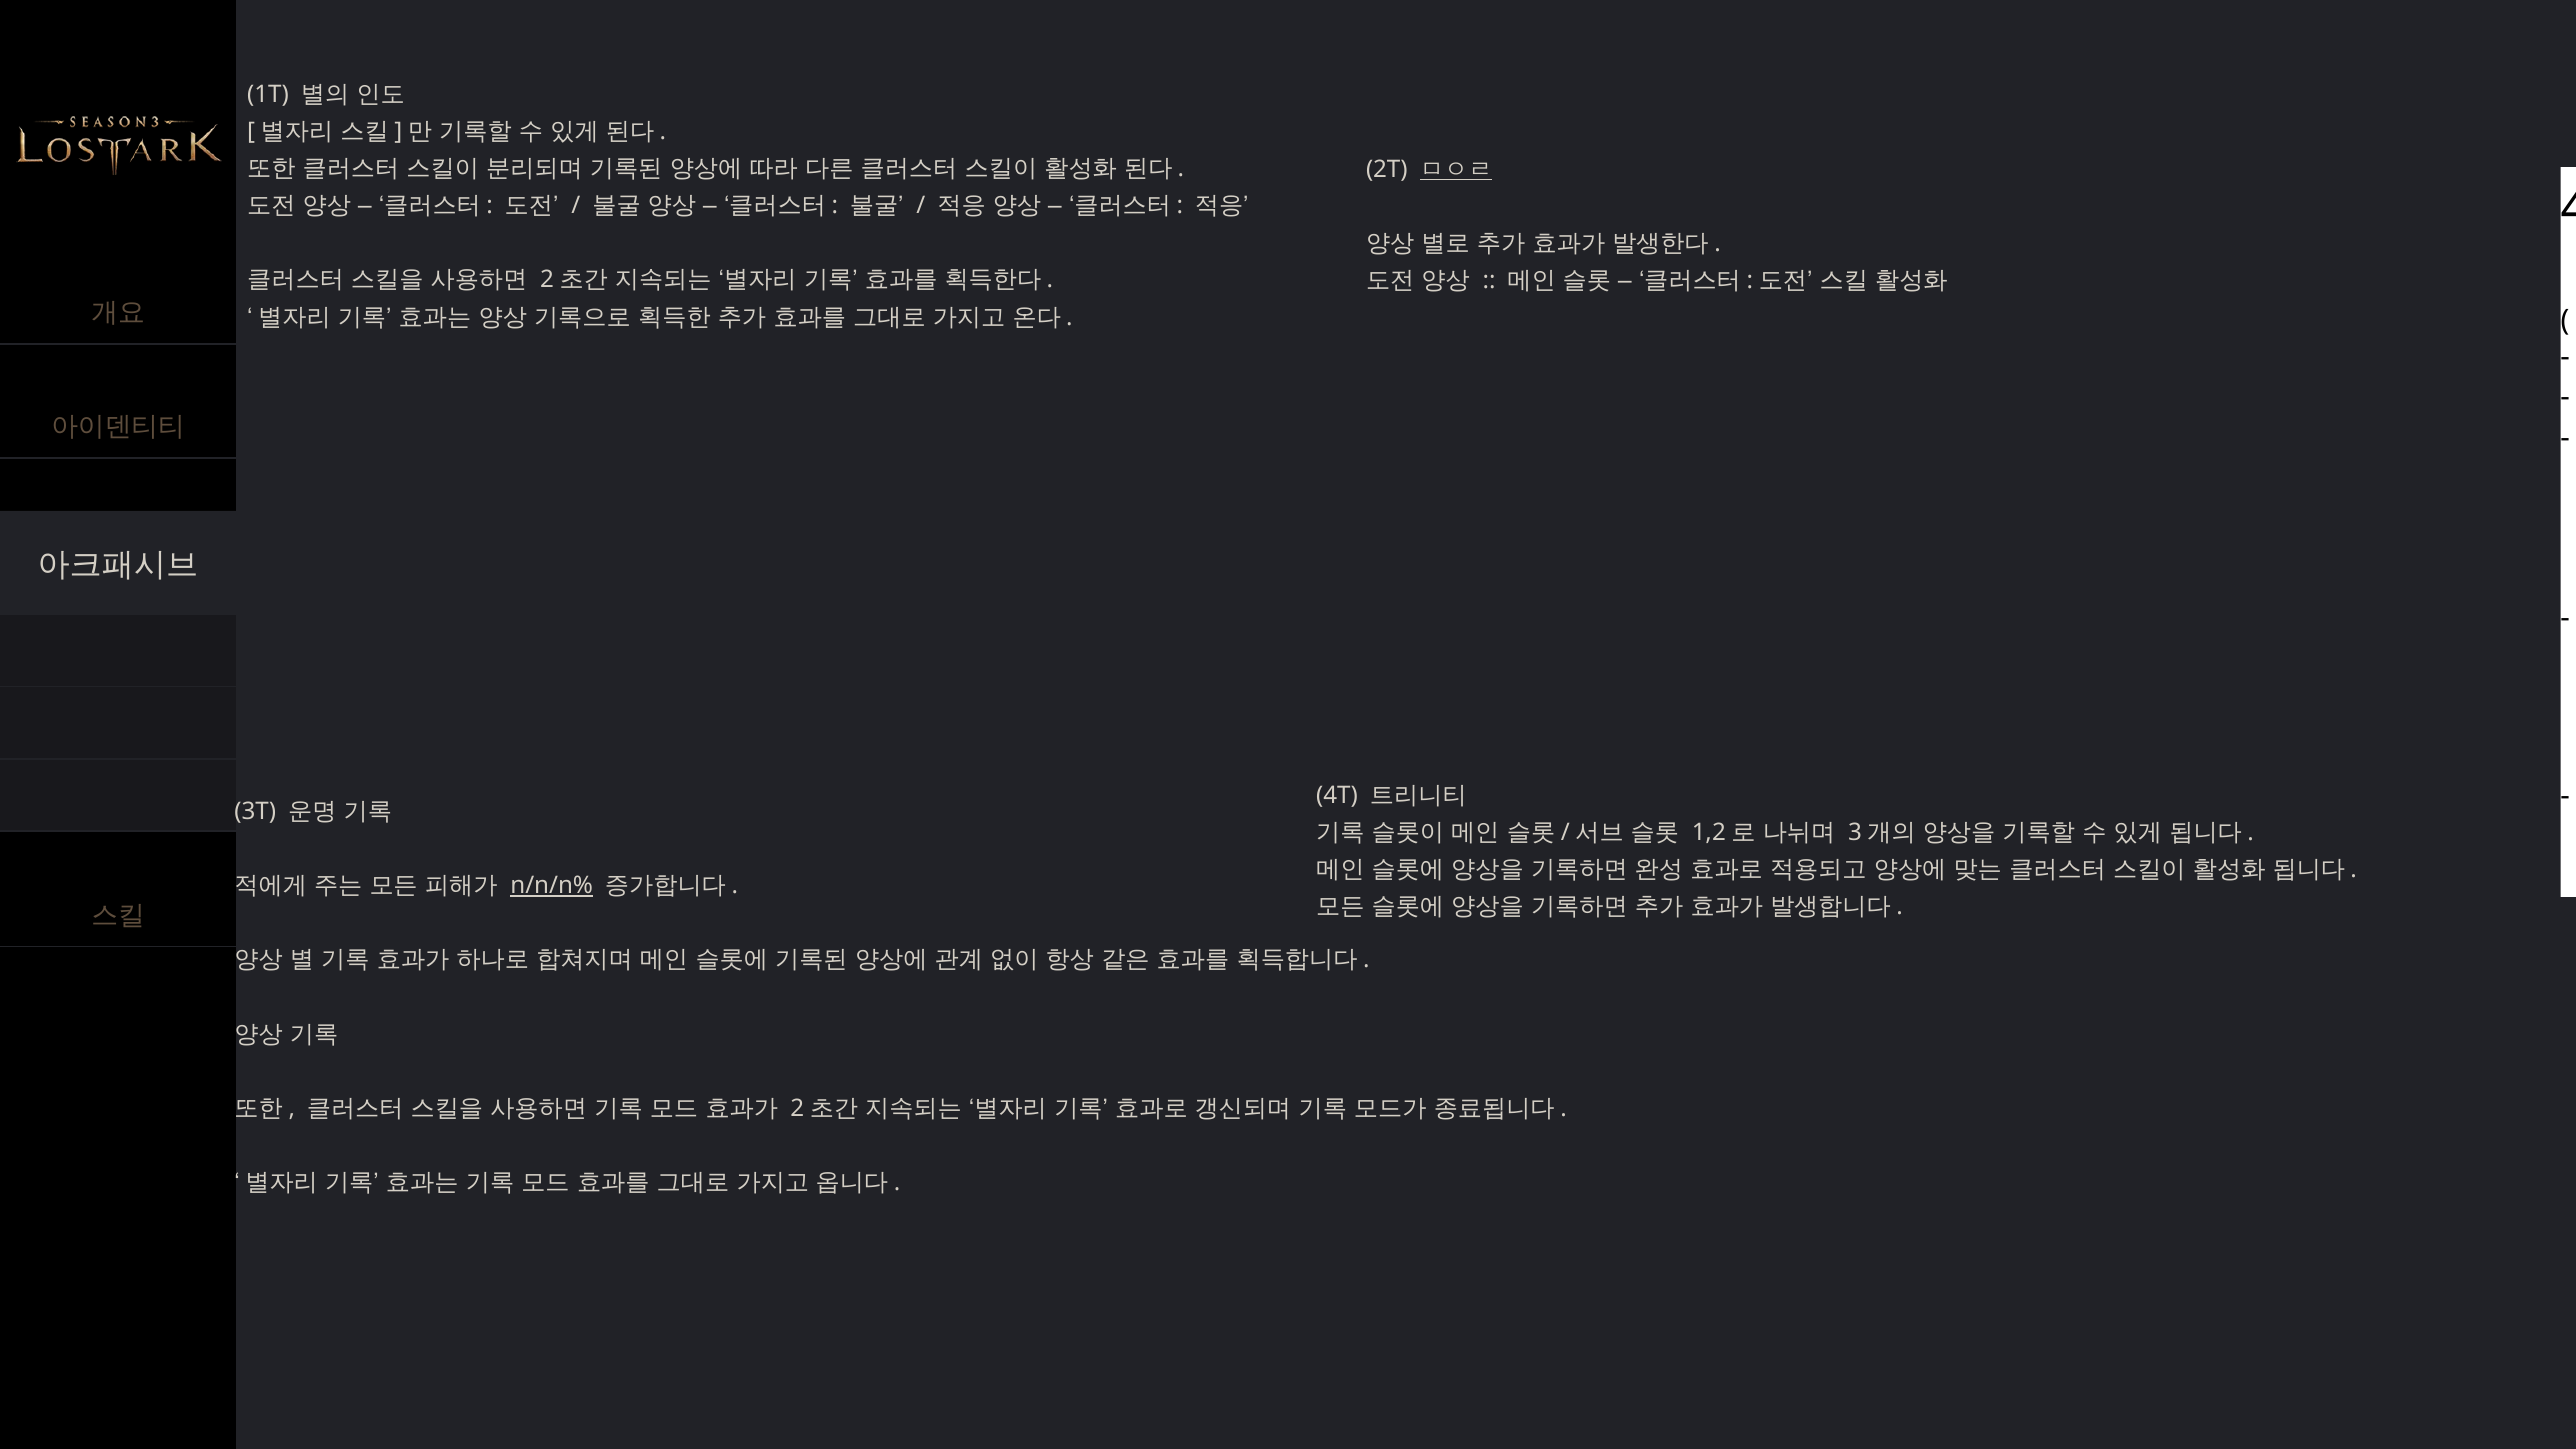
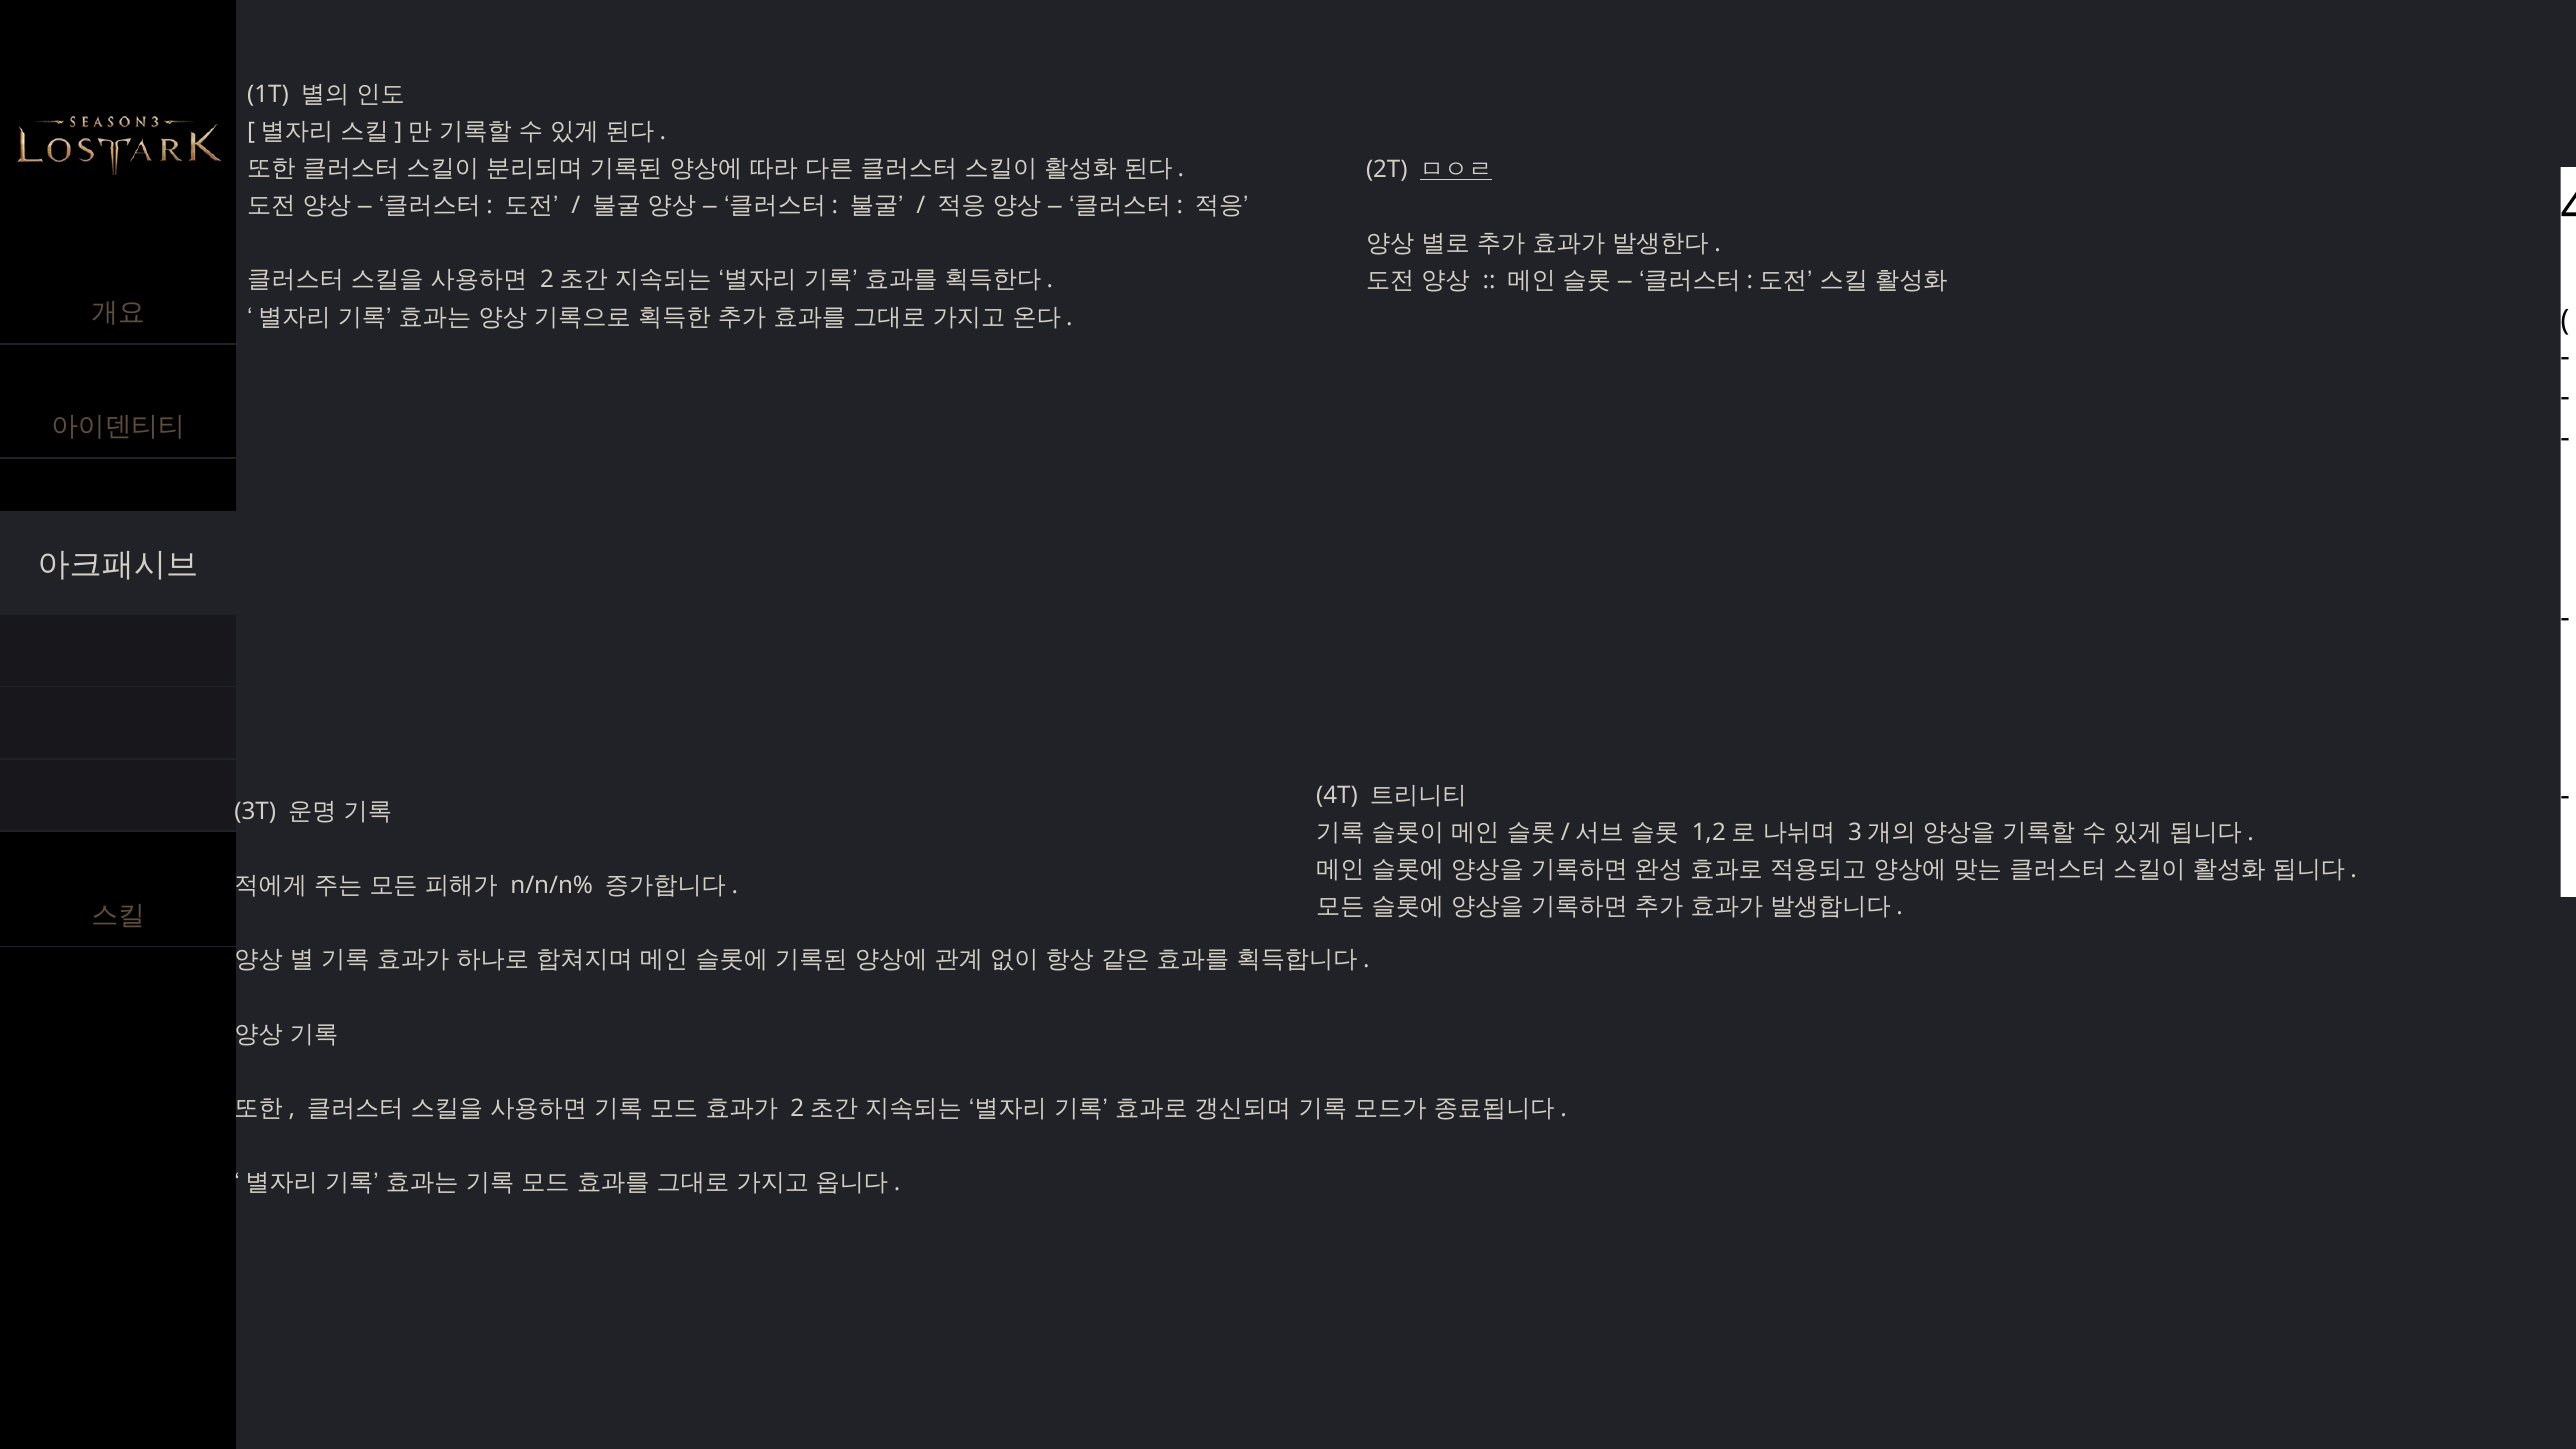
n/n/n% underline: present -> none
